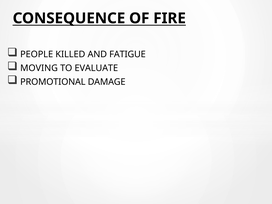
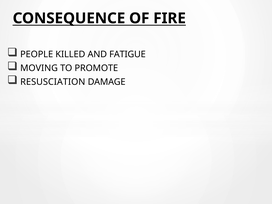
EVALUATE: EVALUATE -> PROMOTE
PROMOTIONAL: PROMOTIONAL -> RESUSCIATION
